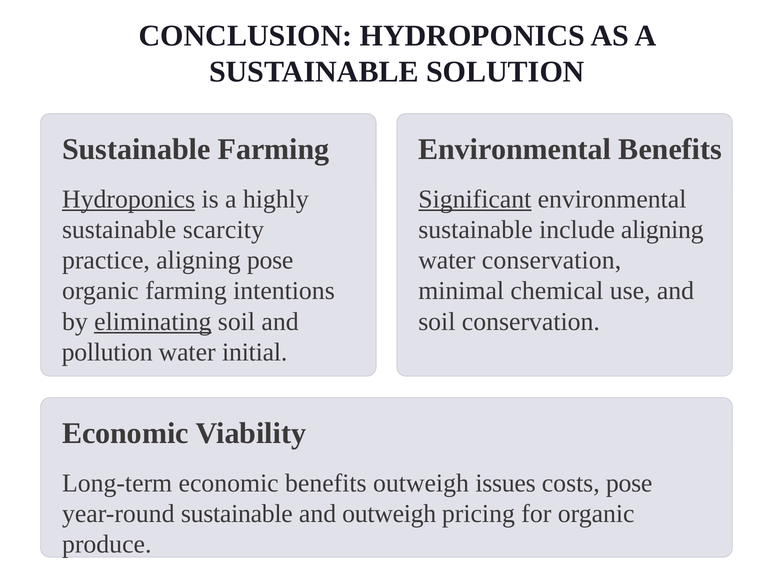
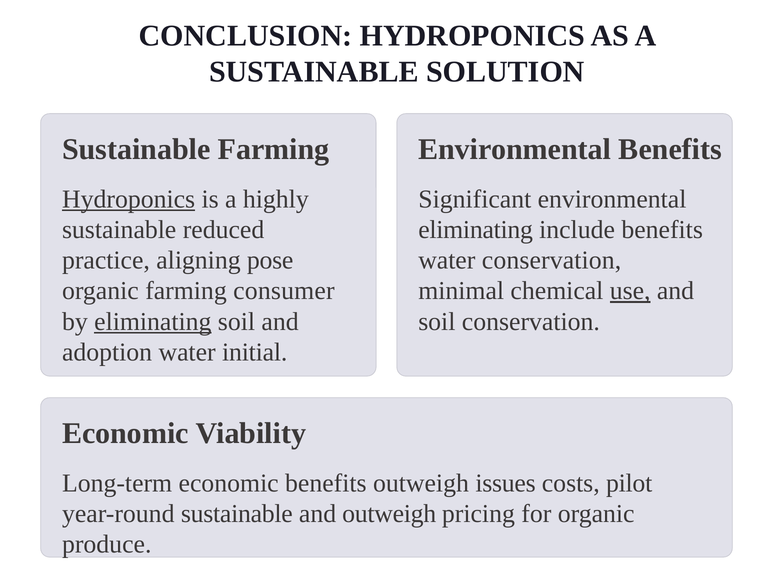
Significant underline: present -> none
scarcity: scarcity -> reduced
sustainable at (476, 230): sustainable -> eliminating
include aligning: aligning -> benefits
intentions: intentions -> consumer
use underline: none -> present
pollution: pollution -> adoption
costs pose: pose -> pilot
